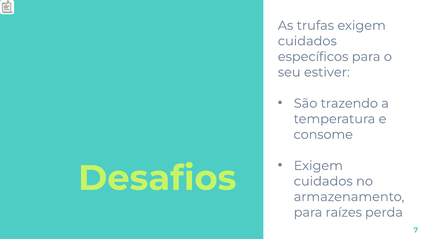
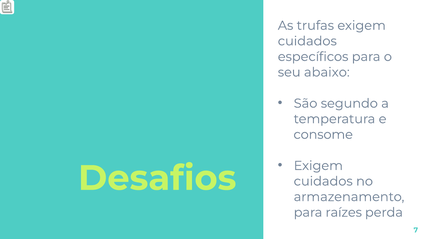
estiver: estiver -> abaixo
trazendo: trazendo -> segundo
